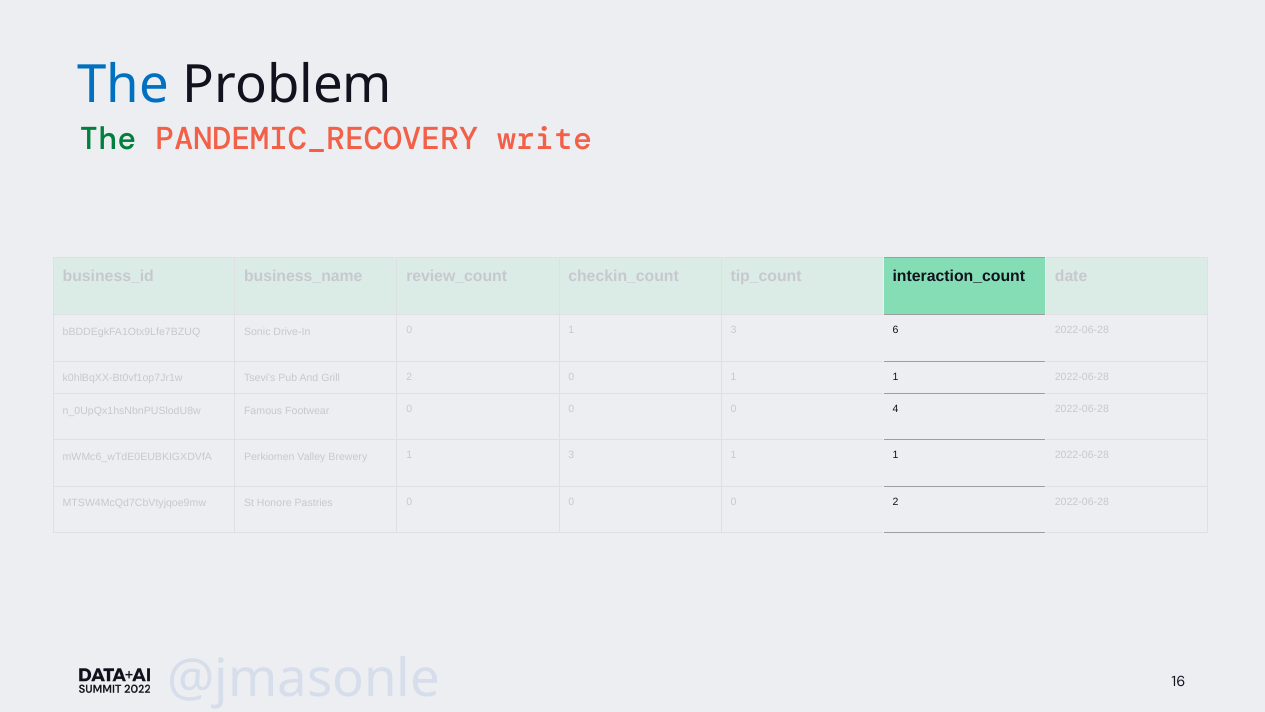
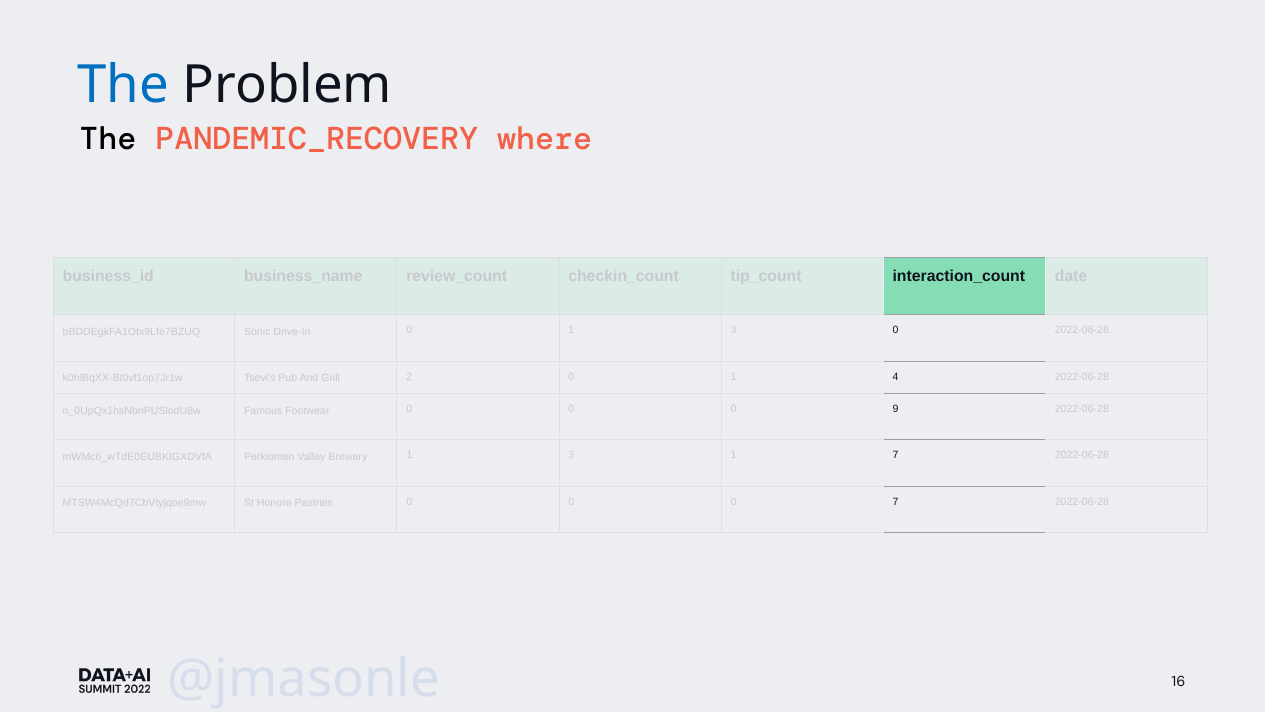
The at (108, 139) colour: green -> black
write: write -> where
6 at (896, 330): 6 -> 0
1 at (896, 377): 1 -> 4
4: 4 -> 9
1 at (896, 455): 1 -> 7
2 at (896, 501): 2 -> 7
